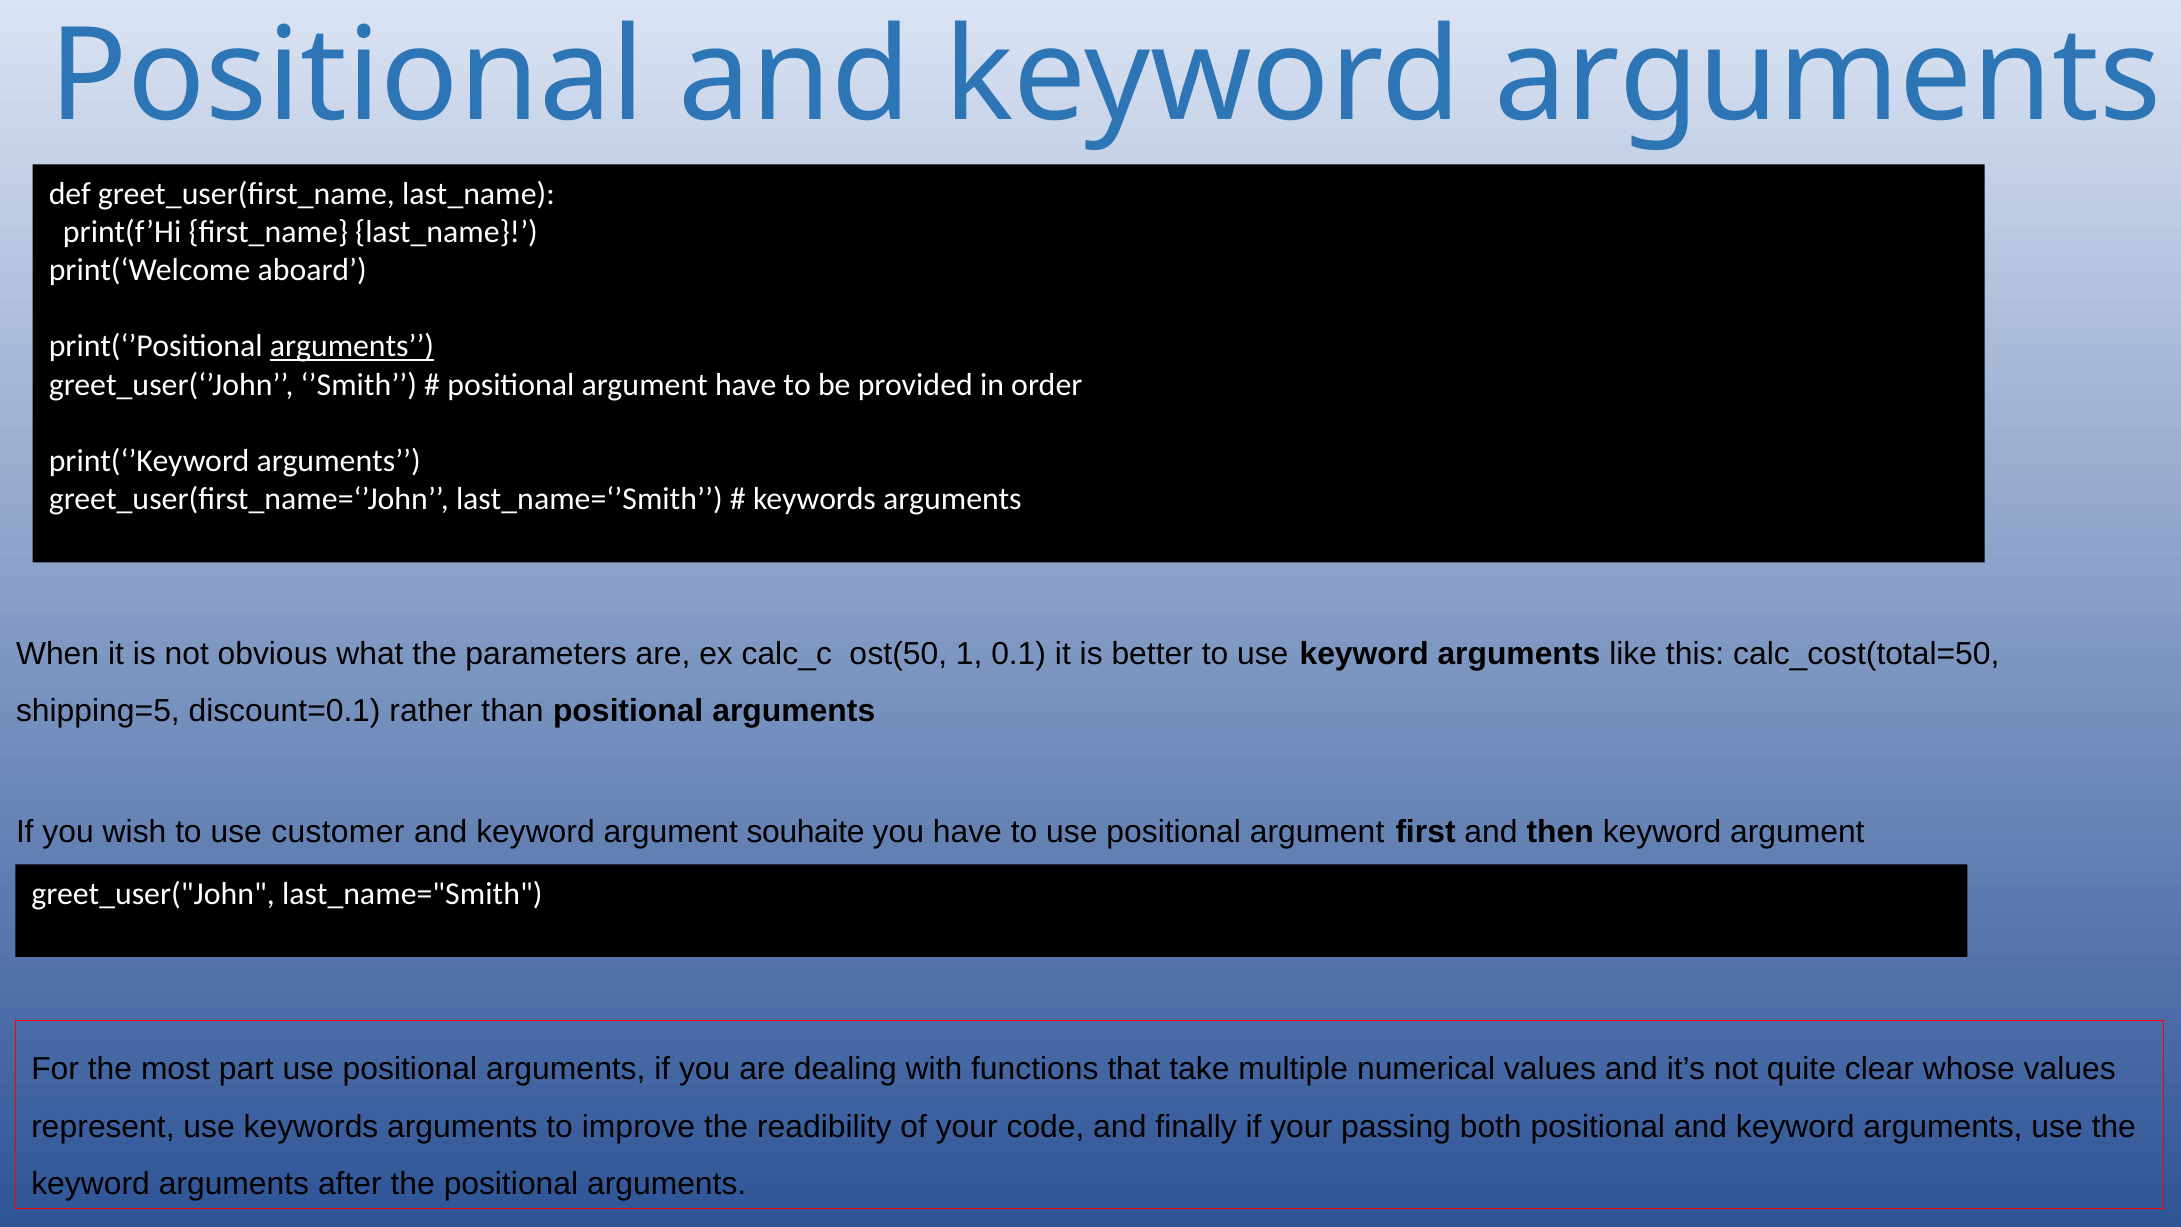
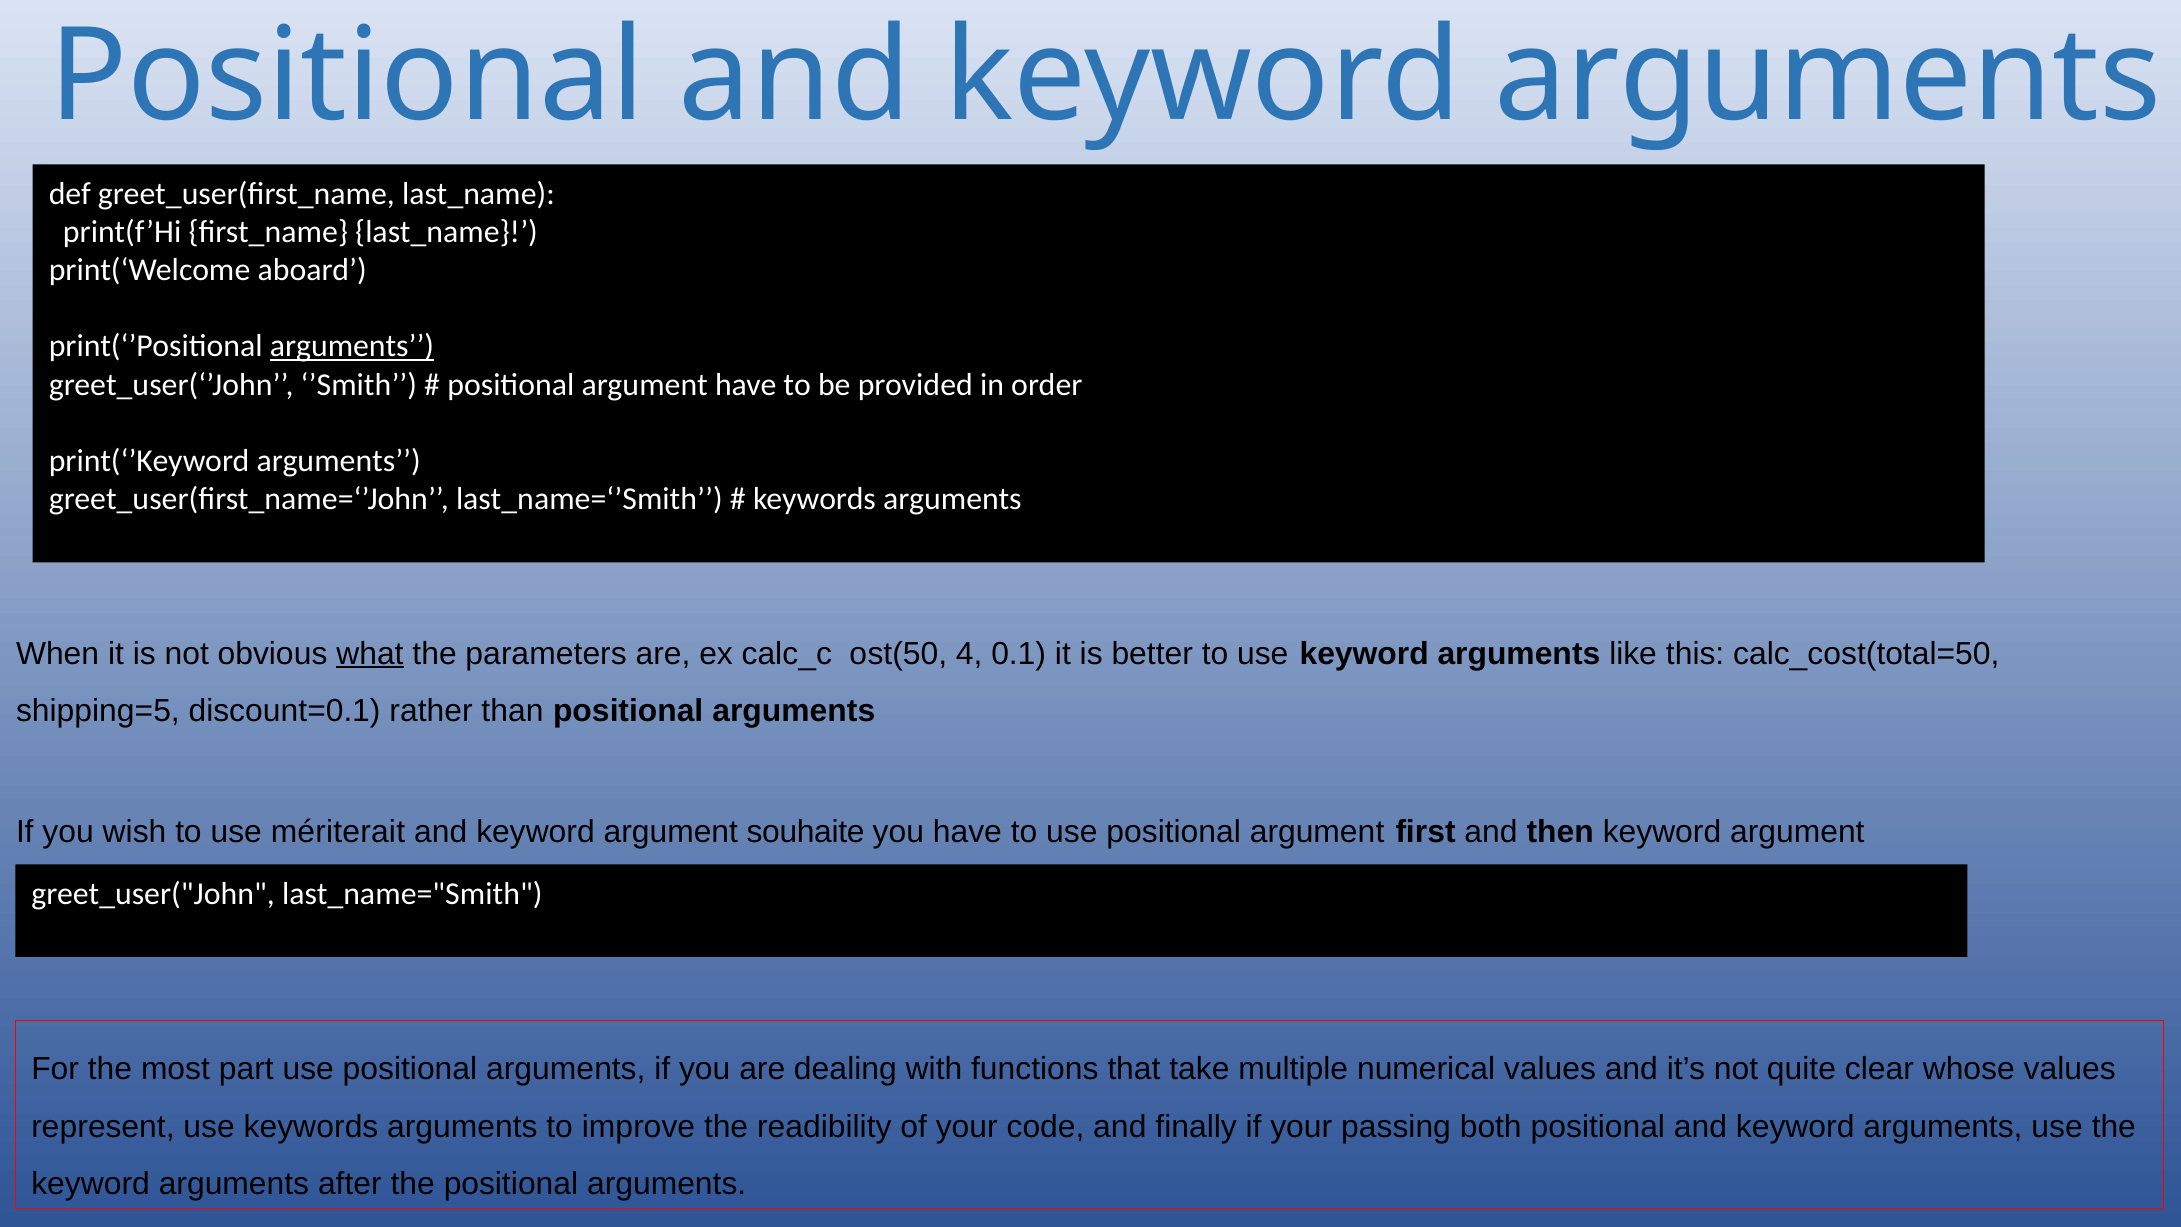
what underline: none -> present
1: 1 -> 4
customer: customer -> mériterait
